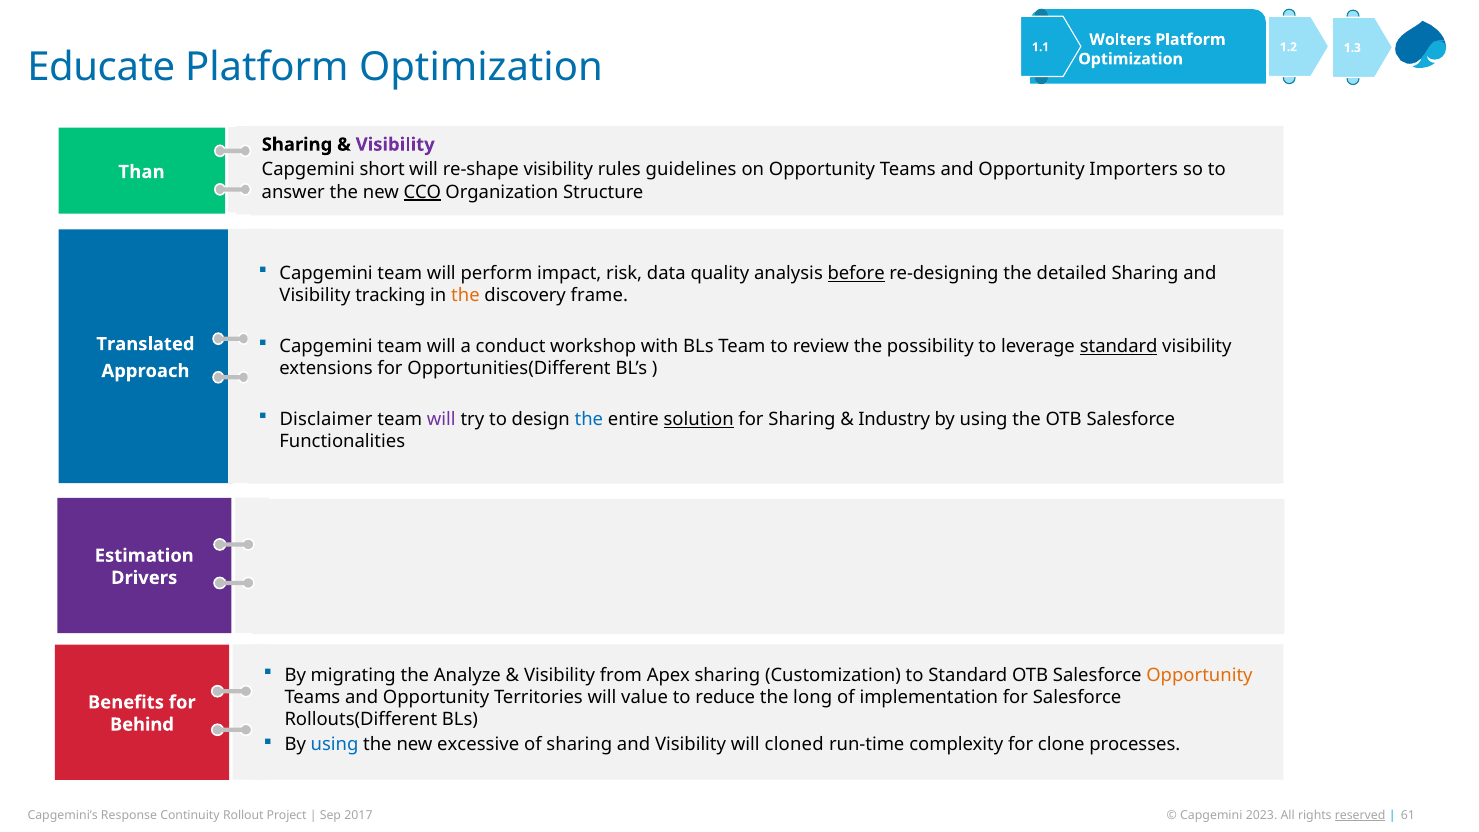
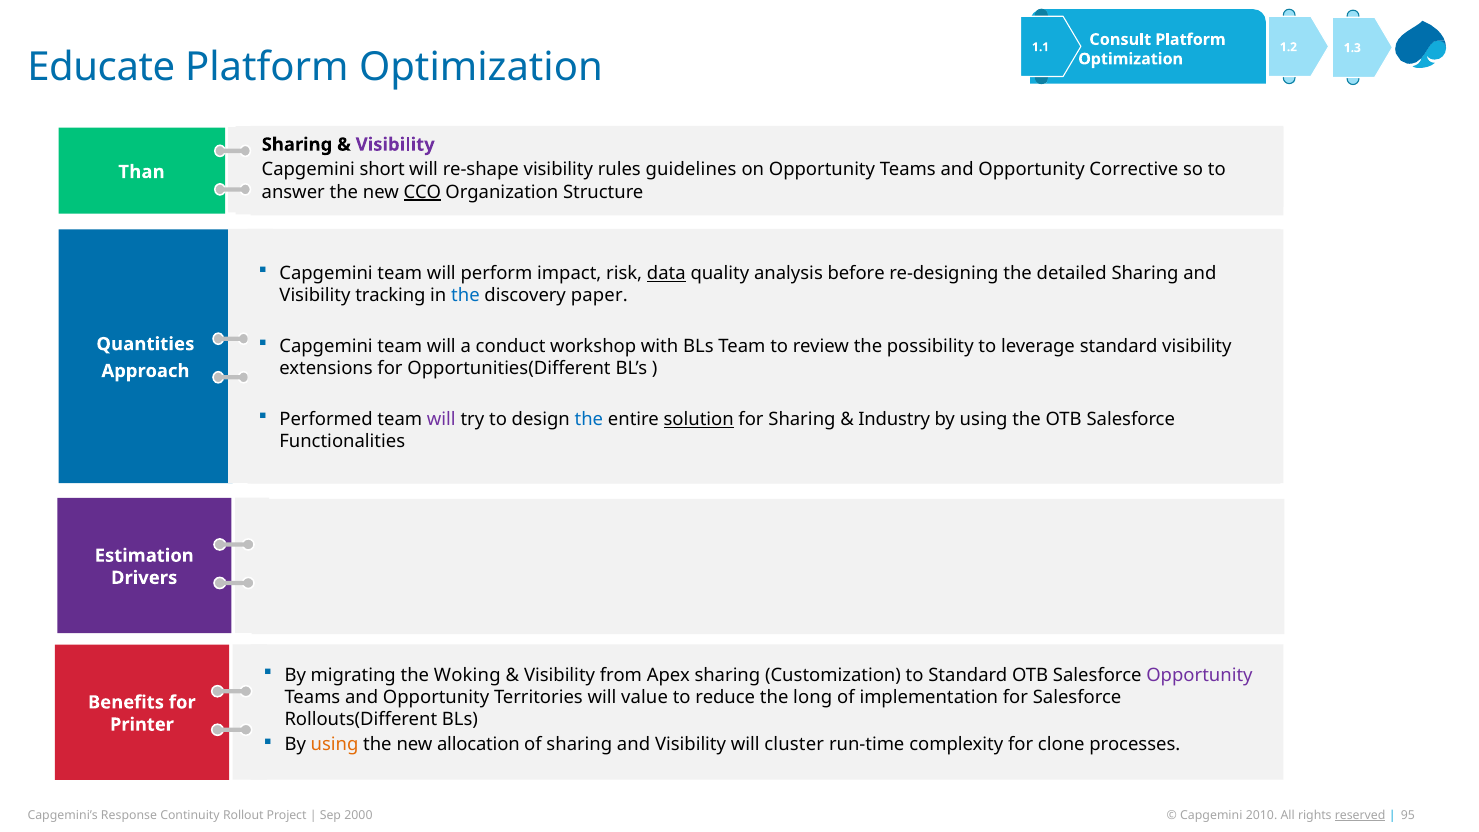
Wolters: Wolters -> Consult
Importers: Importers -> Corrective
data underline: none -> present
before underline: present -> none
the at (465, 296) colour: orange -> blue
frame: frame -> paper
standard at (1119, 346) underline: present -> none
Translated: Translated -> Quantities
Disclaimer: Disclaimer -> Performed
Analyze: Analyze -> Woking
Opportunity at (1199, 675) colour: orange -> purple
Behind: Behind -> Printer
using at (335, 745) colour: blue -> orange
excessive: excessive -> allocation
cloned: cloned -> cluster
2017: 2017 -> 2000
2023: 2023 -> 2010
61: 61 -> 95
